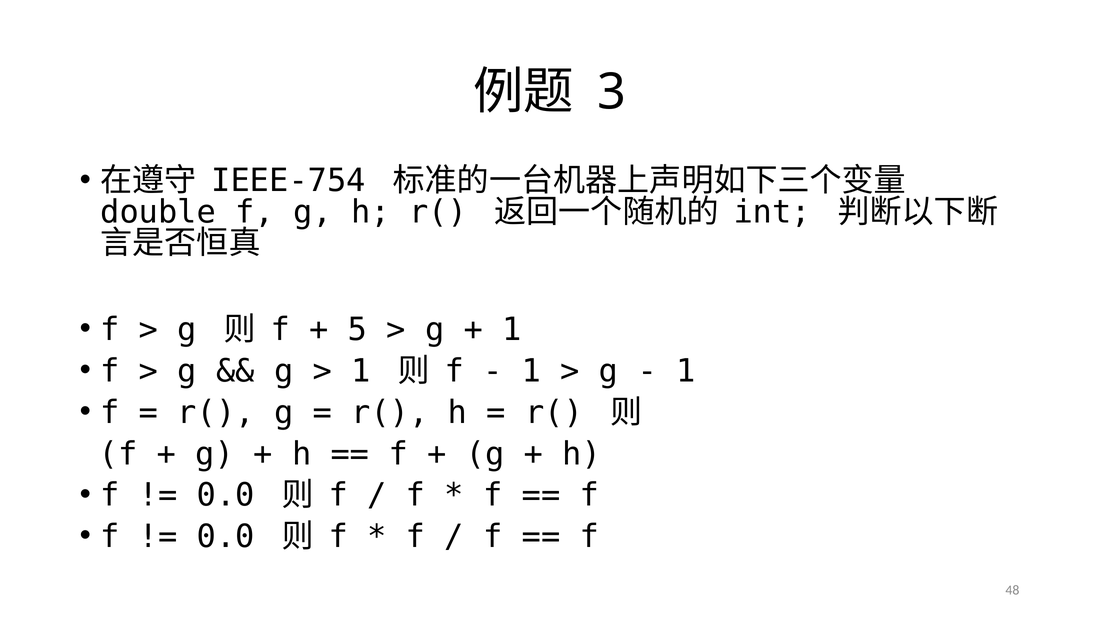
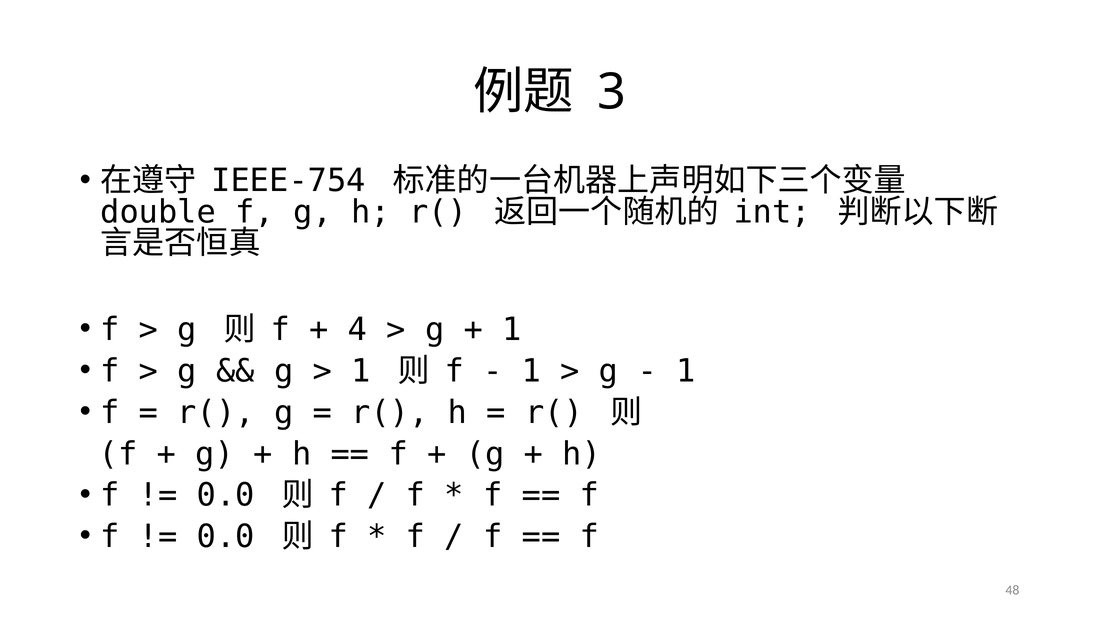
5: 5 -> 4
